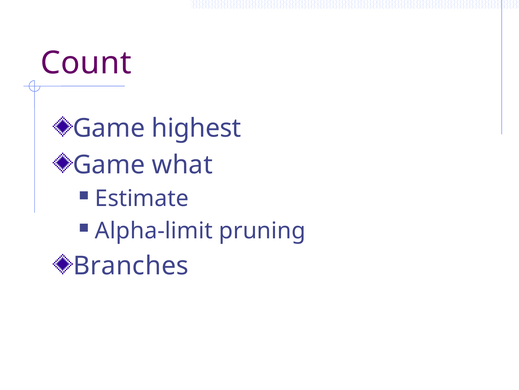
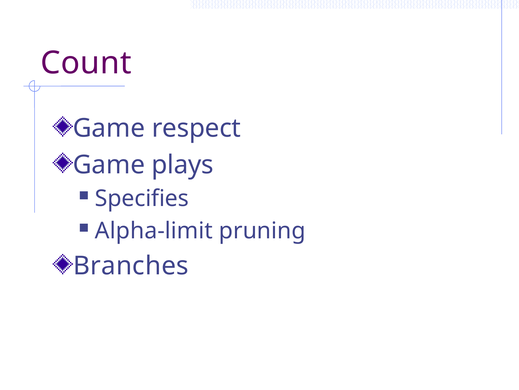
highest: highest -> respect
what: what -> plays
Estimate: Estimate -> Specifies
